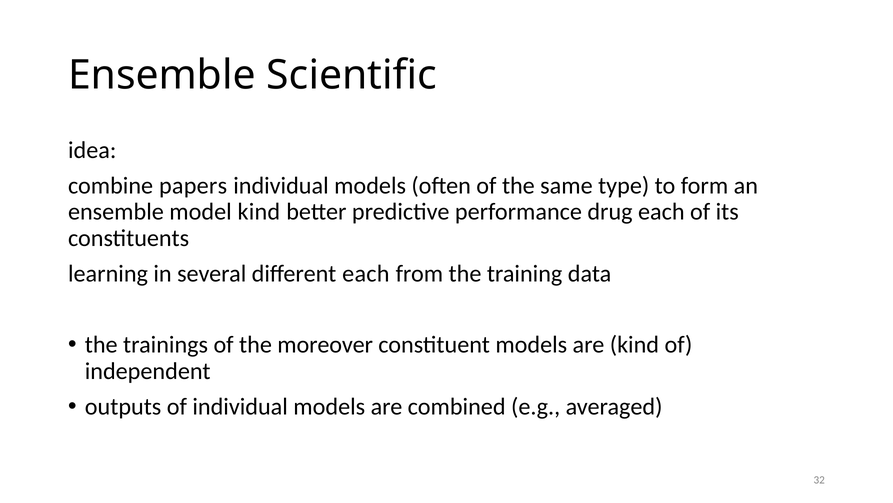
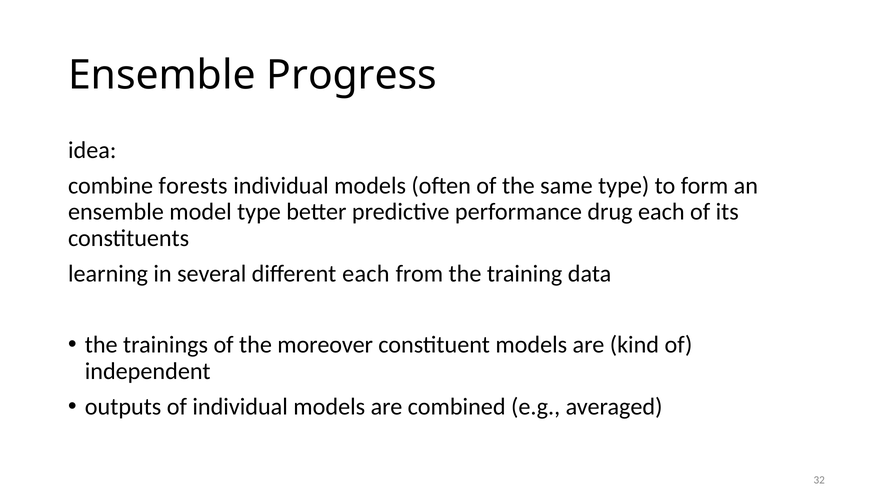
Scientific: Scientific -> Progress
papers: papers -> forests
model kind: kind -> type
